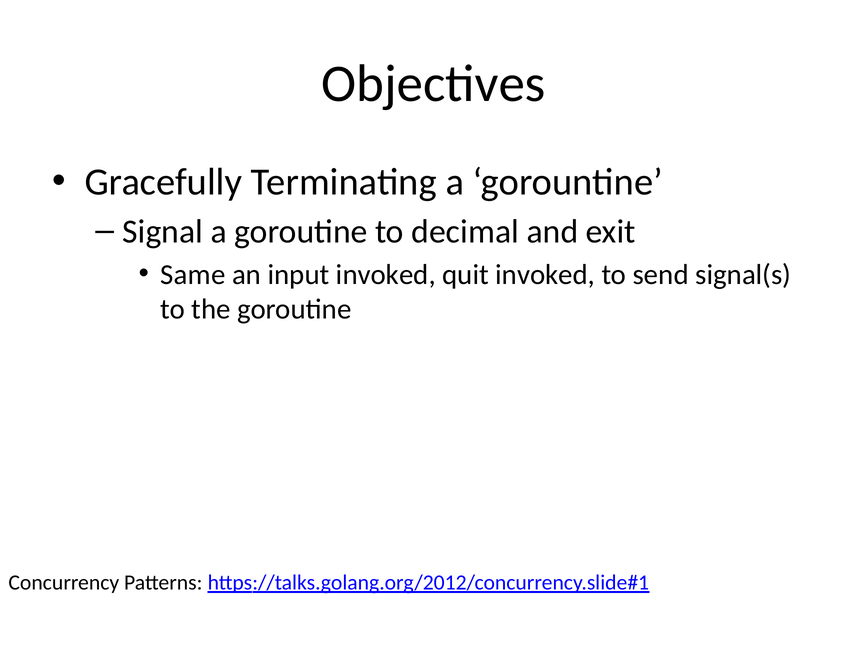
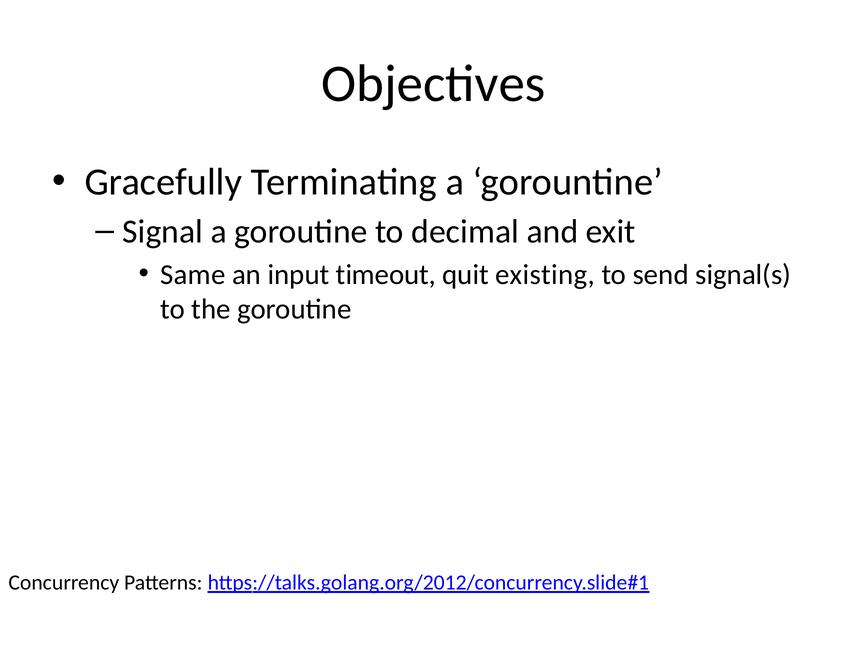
input invoked: invoked -> timeout
quit invoked: invoked -> existing
